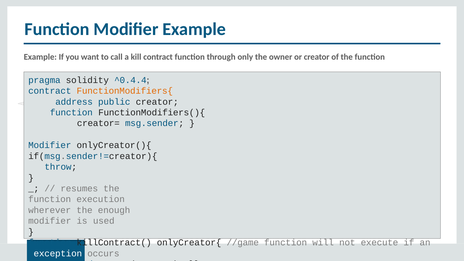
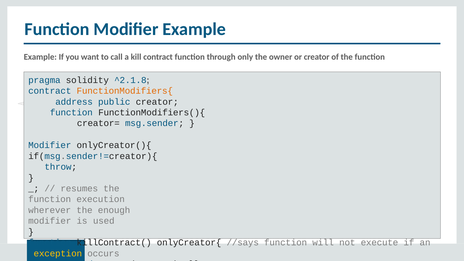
^0.4.4: ^0.4.4 -> ^2.1.8
//game: //game -> //says
exception colour: white -> yellow
